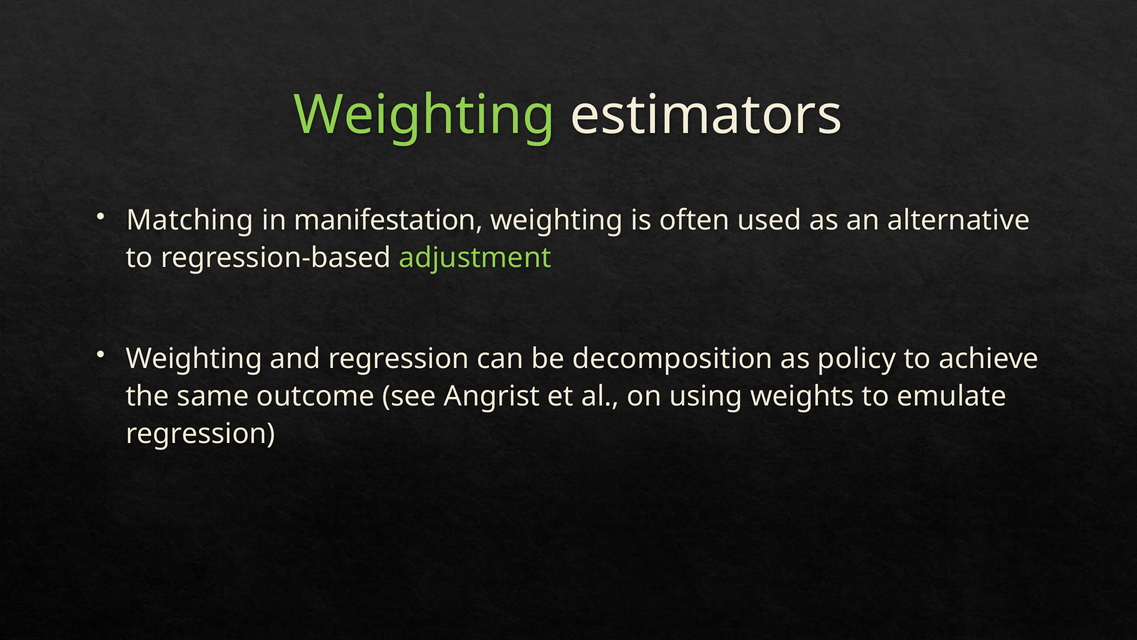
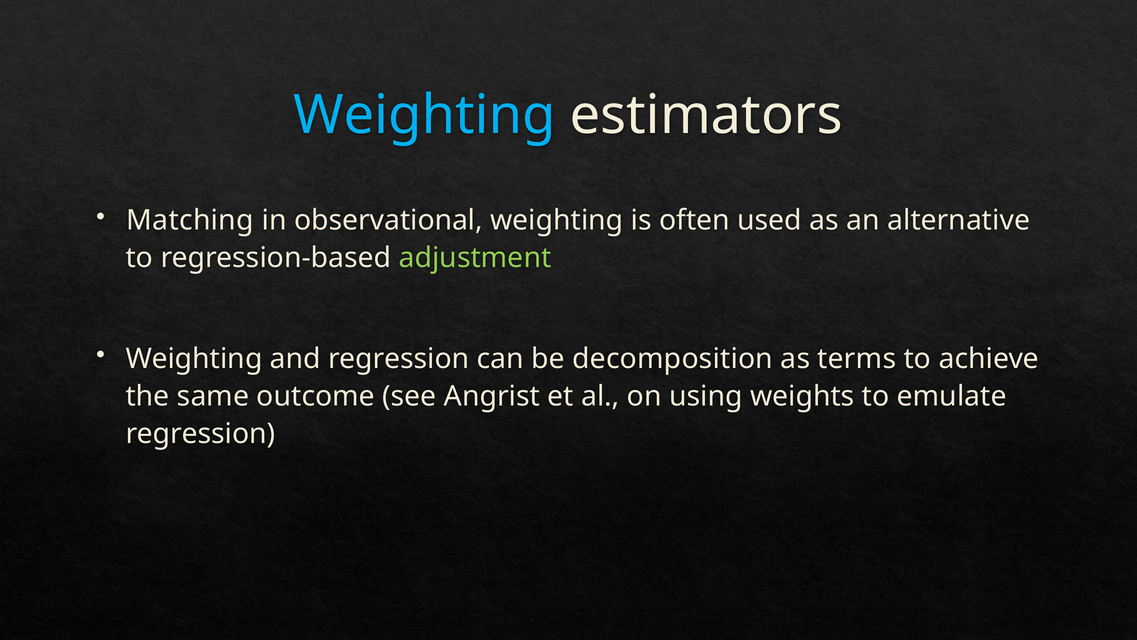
Weighting at (424, 115) colour: light green -> light blue
manifestation: manifestation -> observational
policy: policy -> terms
